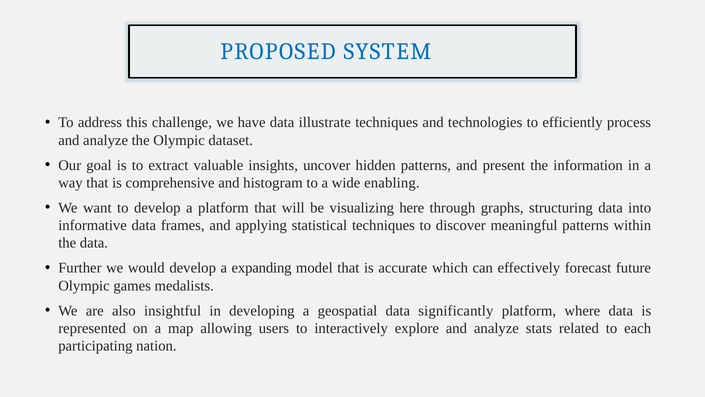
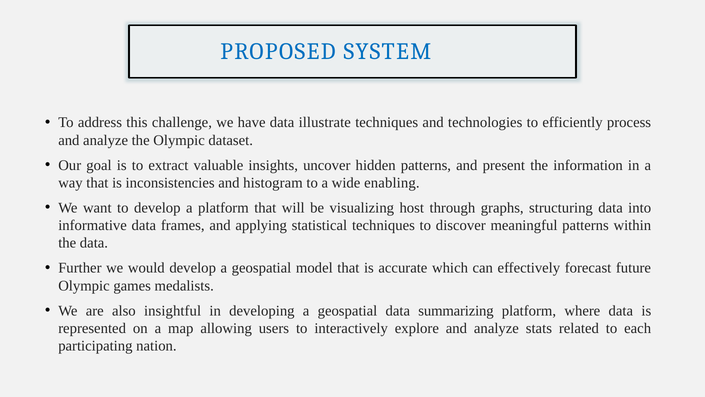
comprehensive: comprehensive -> inconsistencies
here: here -> host
develop a expanding: expanding -> geospatial
significantly: significantly -> summarizing
